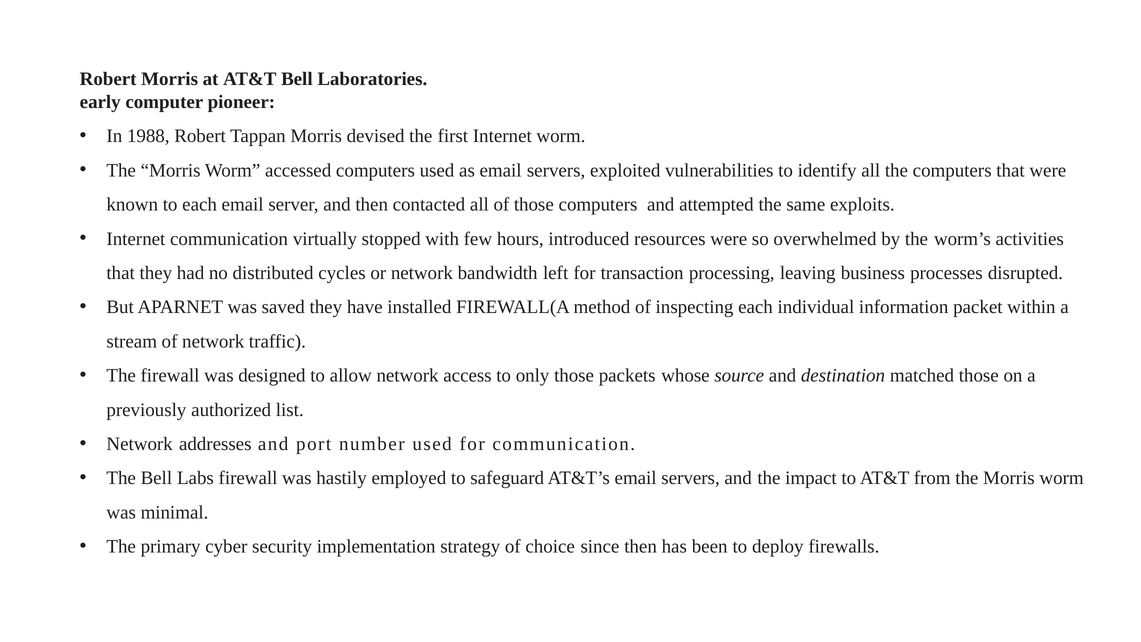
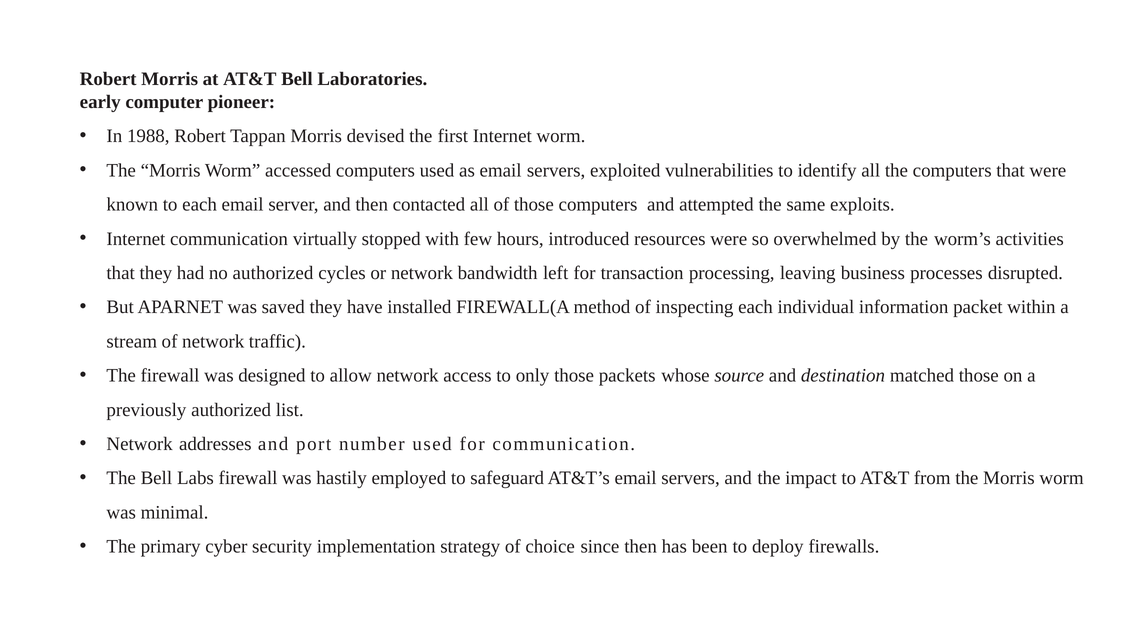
no distributed: distributed -> authorized
